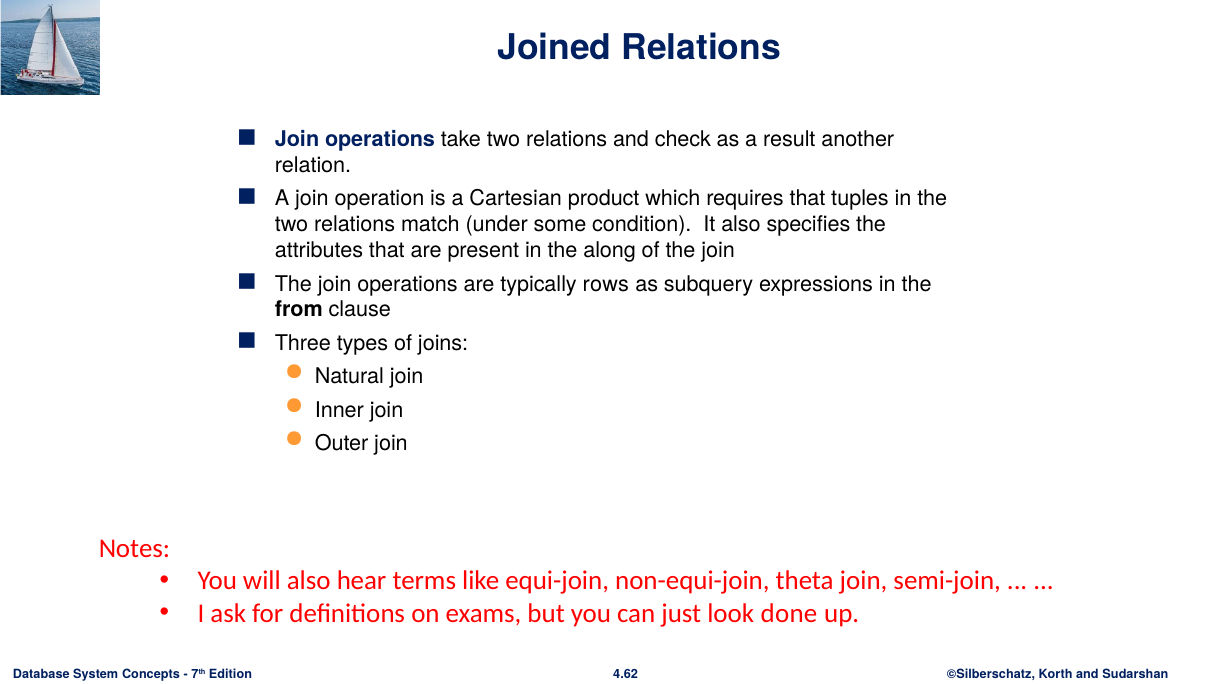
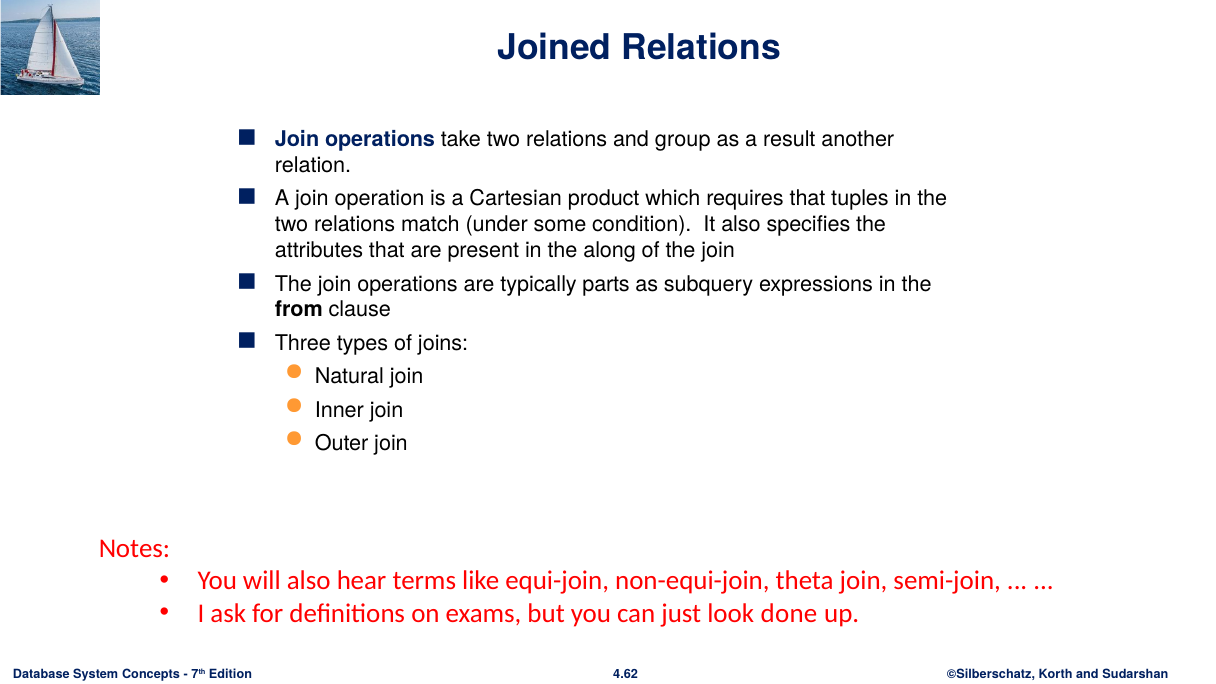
check: check -> group
rows: rows -> parts
